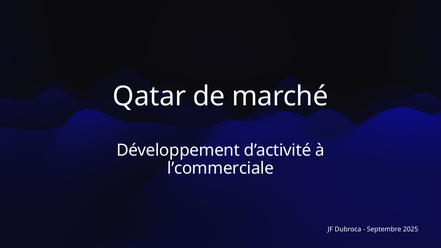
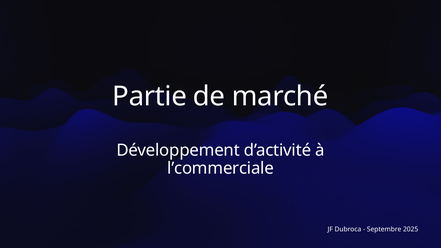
Qatar: Qatar -> Partie
